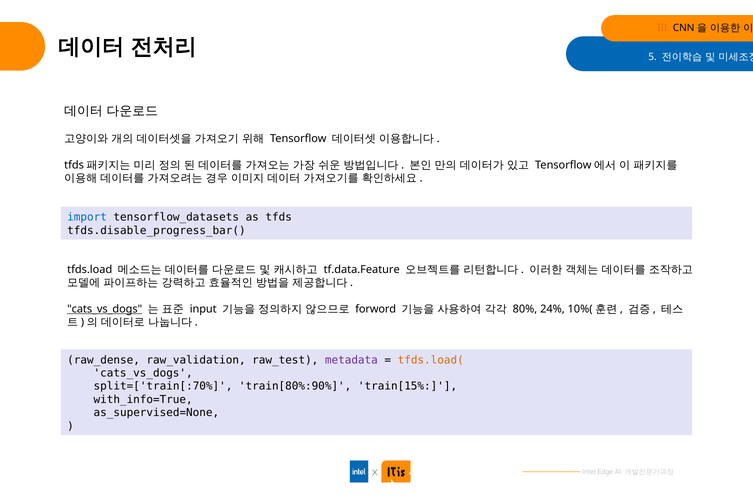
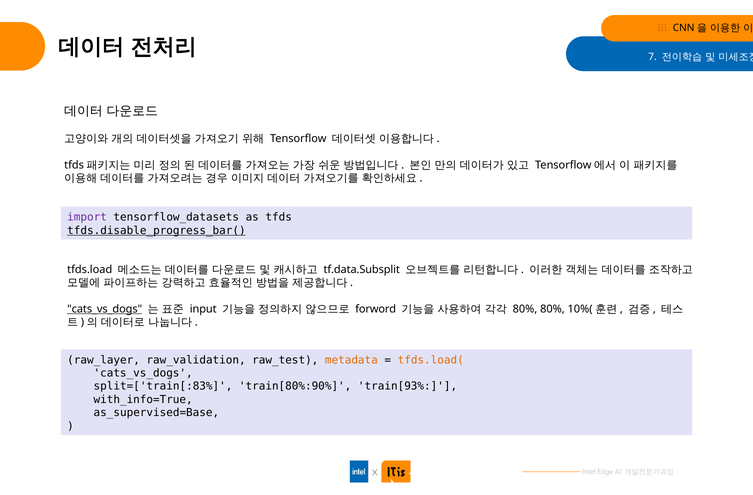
5: 5 -> 7
import colour: blue -> purple
tfds.disable_progress_bar( underline: none -> present
tf.data.Feature: tf.data.Feature -> tf.data.Subsplit
80% 24%: 24% -> 80%
raw_dense: raw_dense -> raw_layer
metadata colour: purple -> orange
split=['train[:70%: split=['train[:70% -> split=['train[:83%
train[15%: train[15% -> train[93%
as_supervised=None: as_supervised=None -> as_supervised=Base
